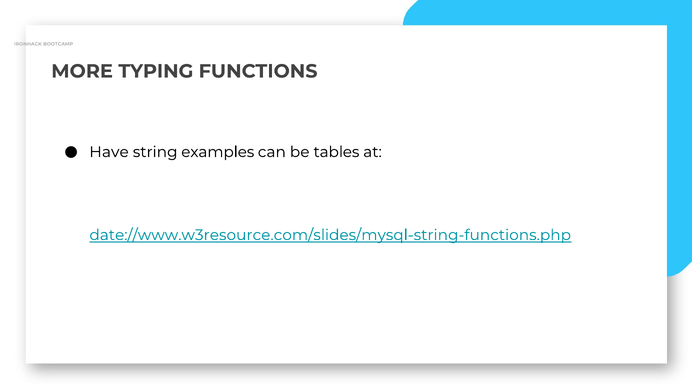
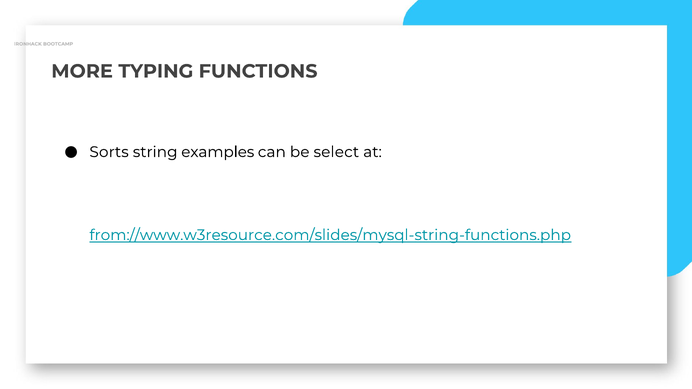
Have: Have -> Sorts
tables: tables -> select
date://www.w3resource.com/slides/mysql-string-functions.php: date://www.w3resource.com/slides/mysql-string-functions.php -> from://www.w3resource.com/slides/mysql-string-functions.php
